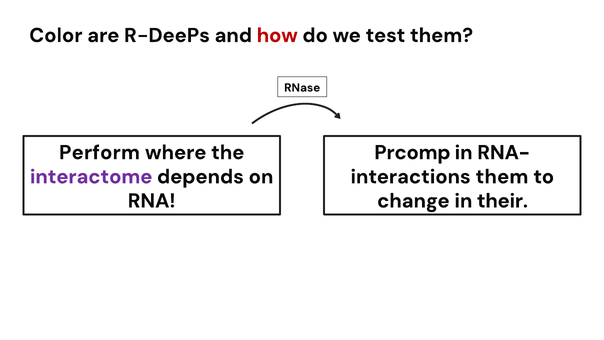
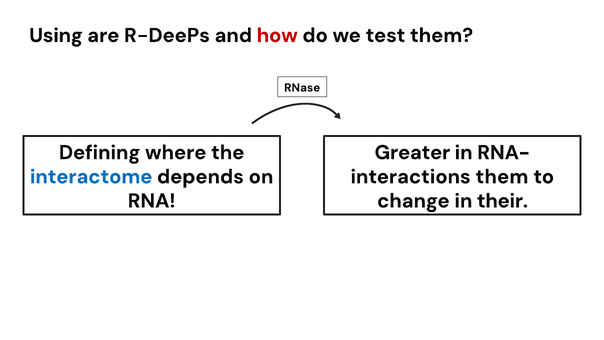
Color: Color -> Using
Perform: Perform -> Defining
Prcomp: Prcomp -> Greater
interactome colour: purple -> blue
